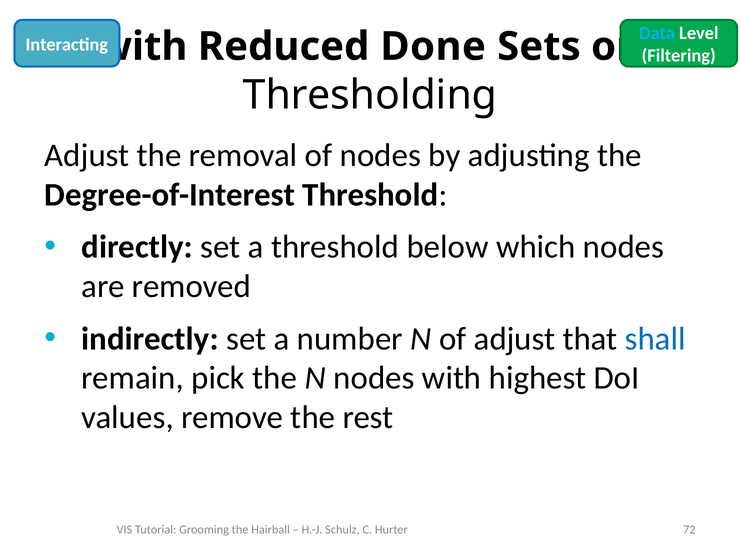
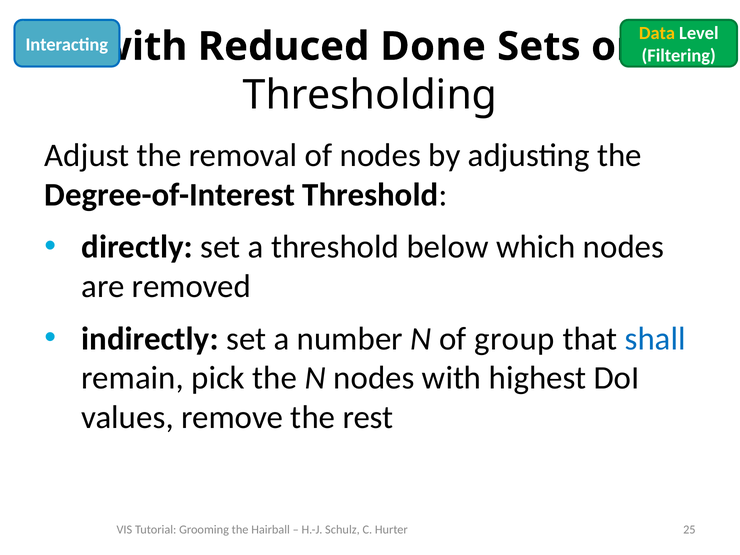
Data colour: light blue -> yellow
of adjust: adjust -> group
72: 72 -> 25
